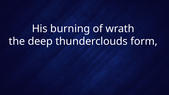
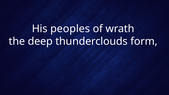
burning: burning -> peoples
